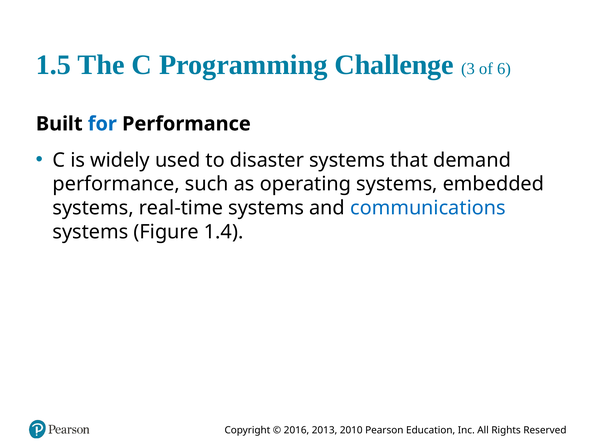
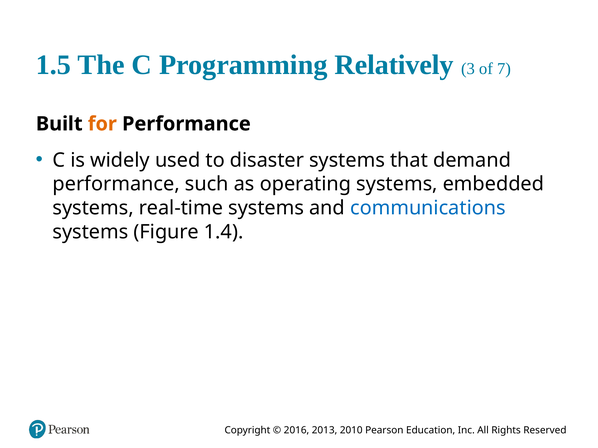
Challenge: Challenge -> Relatively
6: 6 -> 7
for colour: blue -> orange
